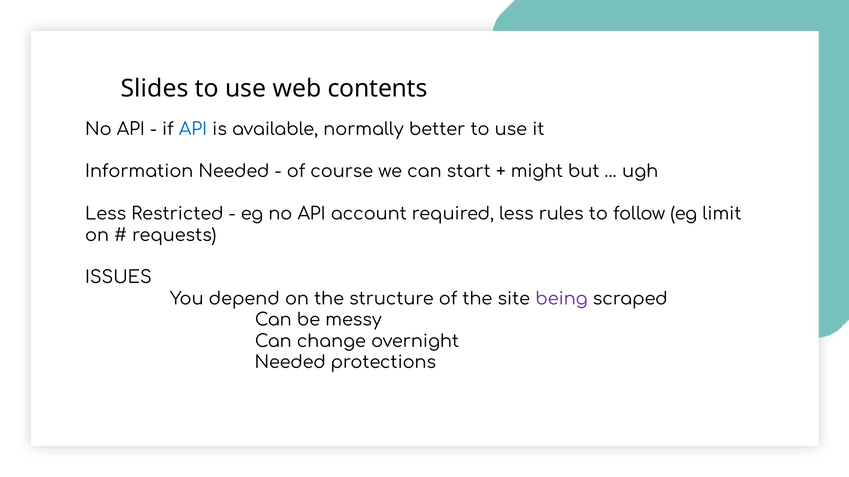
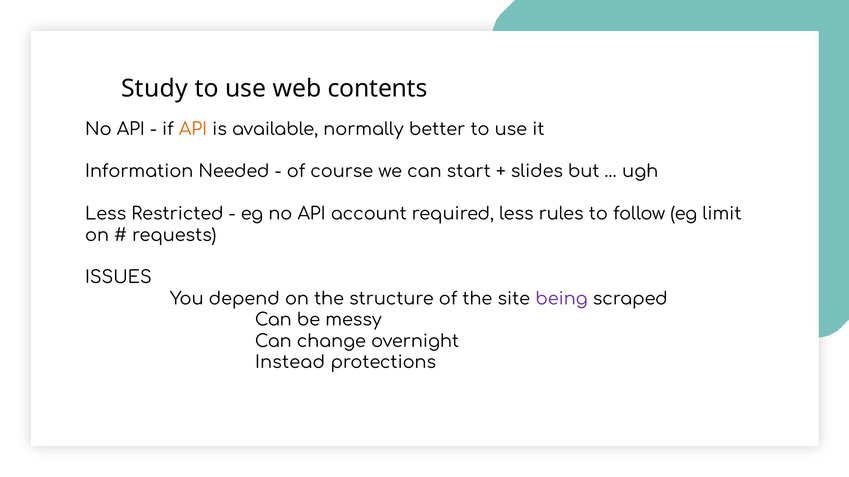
Slides: Slides -> Study
API at (193, 129) colour: blue -> orange
might: might -> slides
Needed at (290, 363): Needed -> Instead
